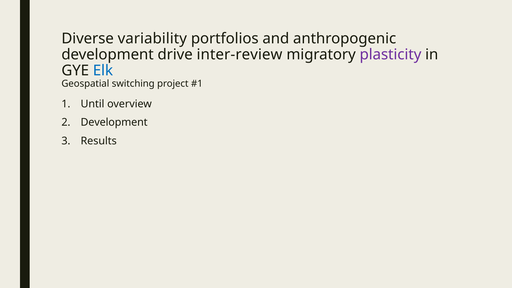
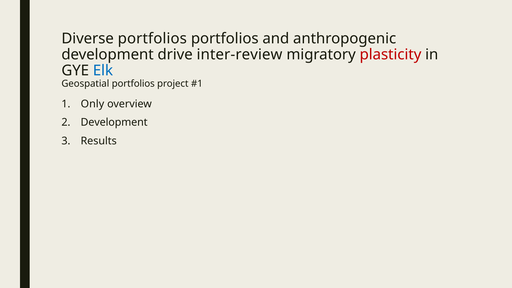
Diverse variability: variability -> portfolios
plasticity colour: purple -> red
Geospatial switching: switching -> portfolios
Until: Until -> Only
